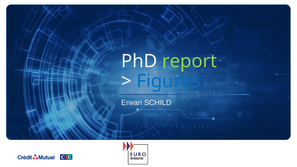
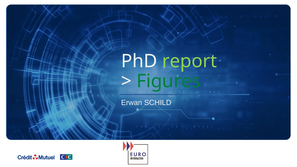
Figures colour: blue -> green
